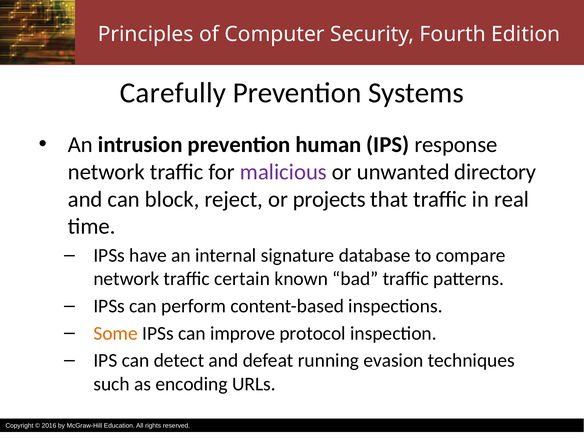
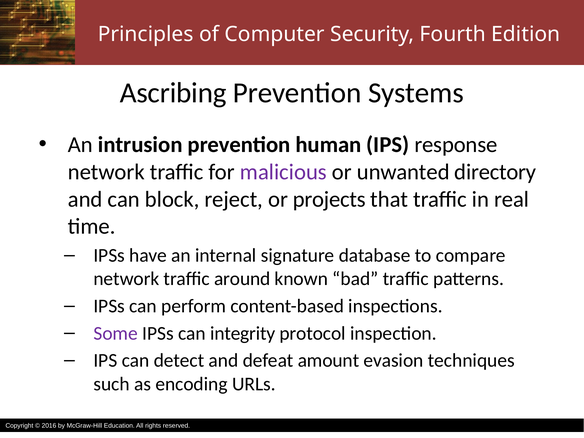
Carefully: Carefully -> Ascribing
certain: certain -> around
Some colour: orange -> purple
improve: improve -> integrity
running: running -> amount
